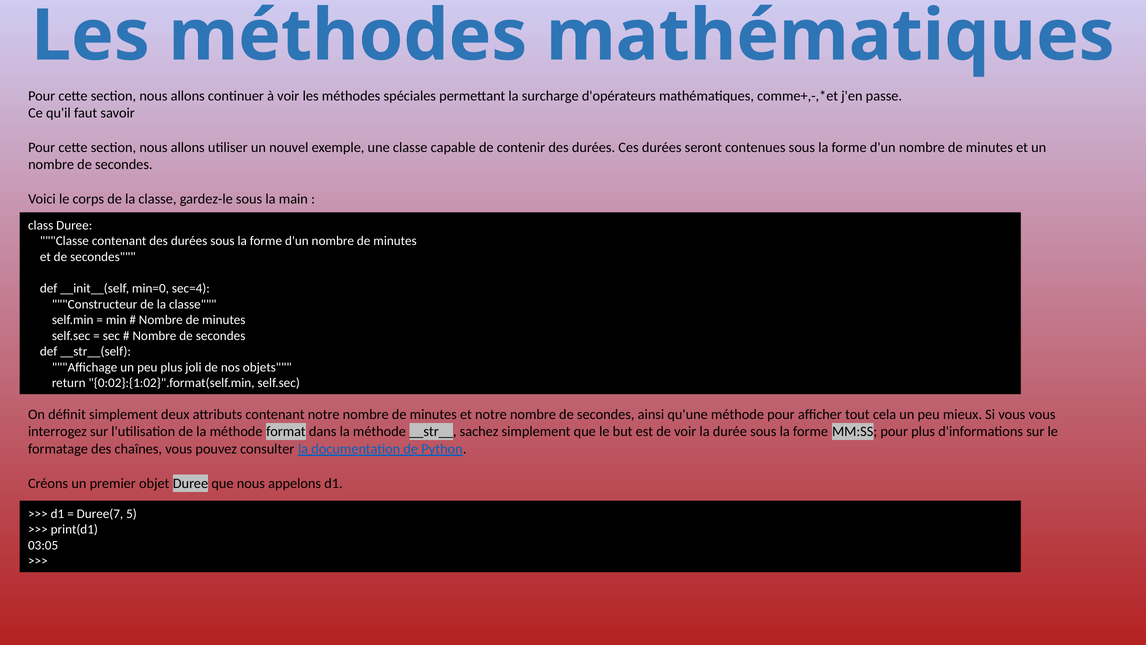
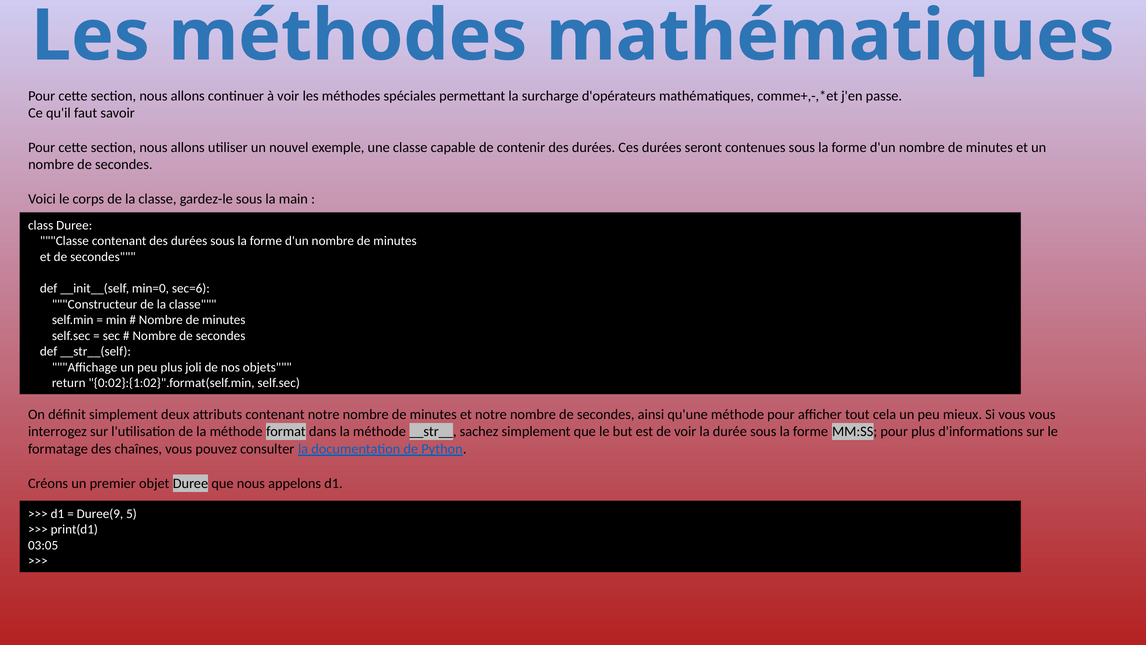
sec=4: sec=4 -> sec=6
Duree(7: Duree(7 -> Duree(9
